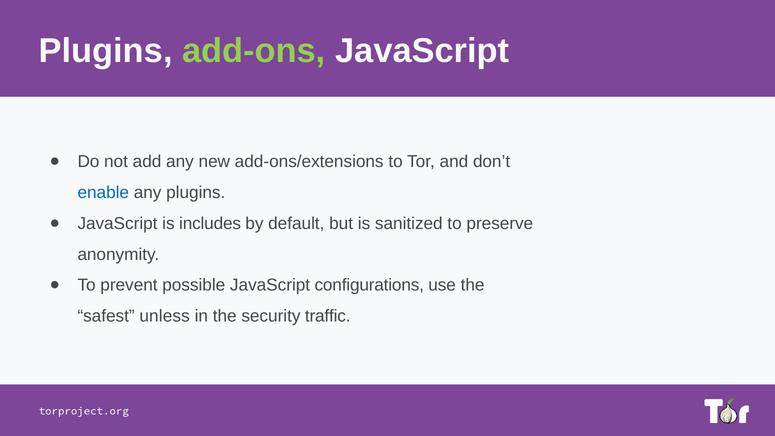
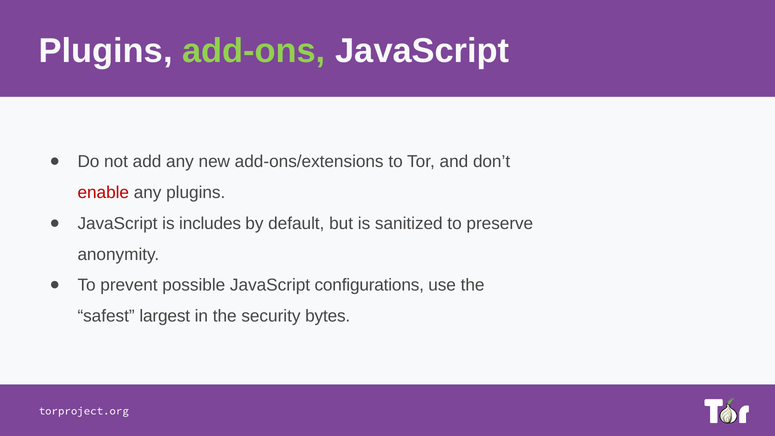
enable colour: blue -> red
unless: unless -> largest
traffic: traffic -> bytes
